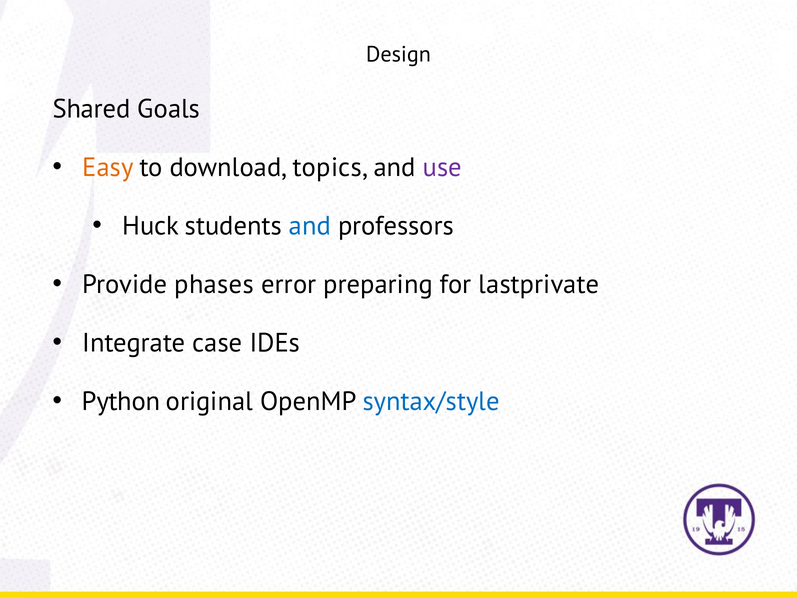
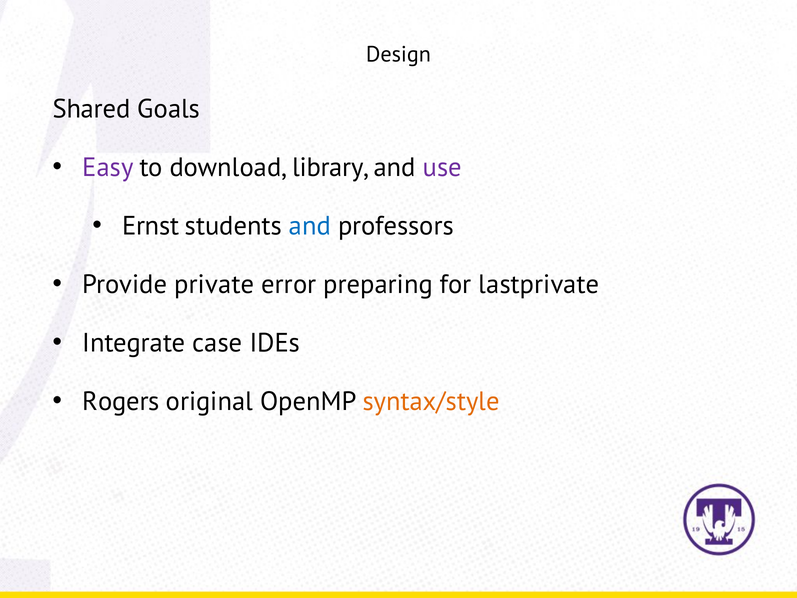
Easy colour: orange -> purple
topics: topics -> library
Huck: Huck -> Ernst
phases: phases -> private
Python: Python -> Rogers
syntax/style colour: blue -> orange
